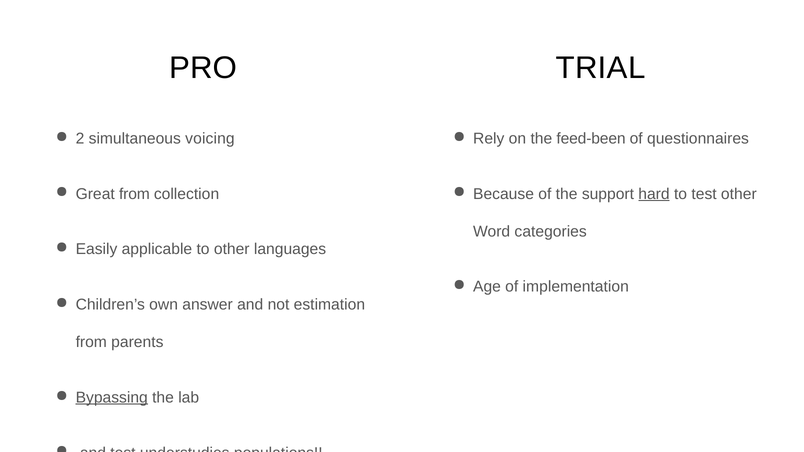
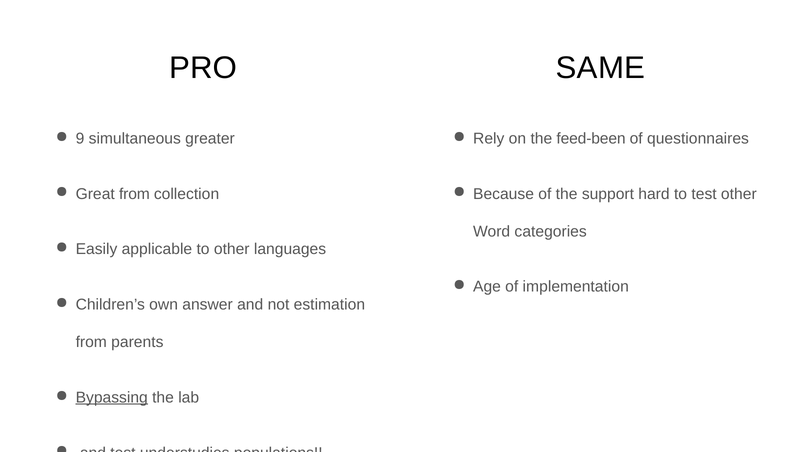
TRIAL: TRIAL -> SAME
2: 2 -> 9
voicing: voicing -> greater
hard underline: present -> none
